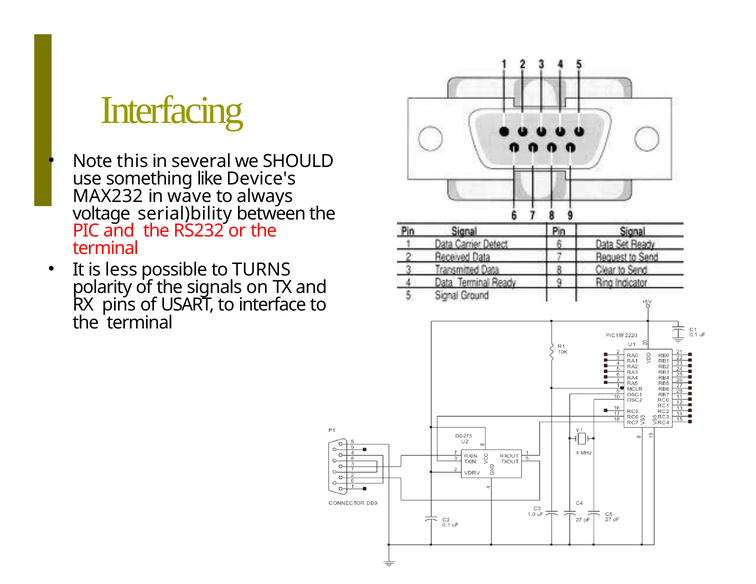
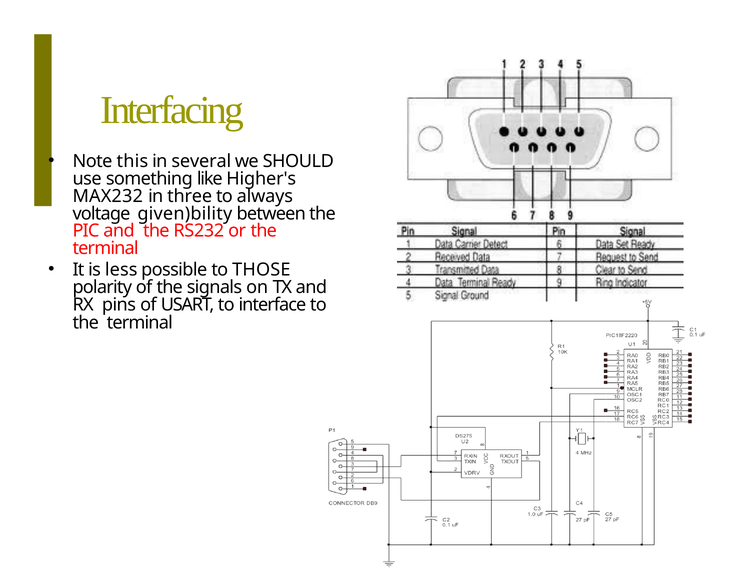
Device's: Device's -> Higher's
wave: wave -> three
serial)bility: serial)bility -> given)bility
TURNS: TURNS -> THOSE
